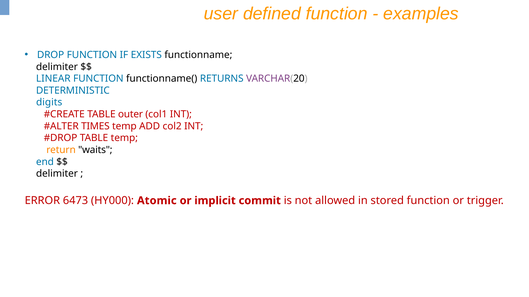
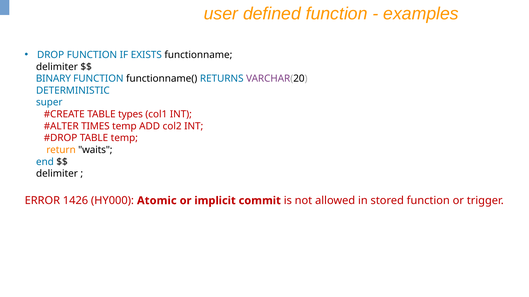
LINEAR: LINEAR -> BINARY
digits: digits -> super
outer: outer -> types
6473: 6473 -> 1426
